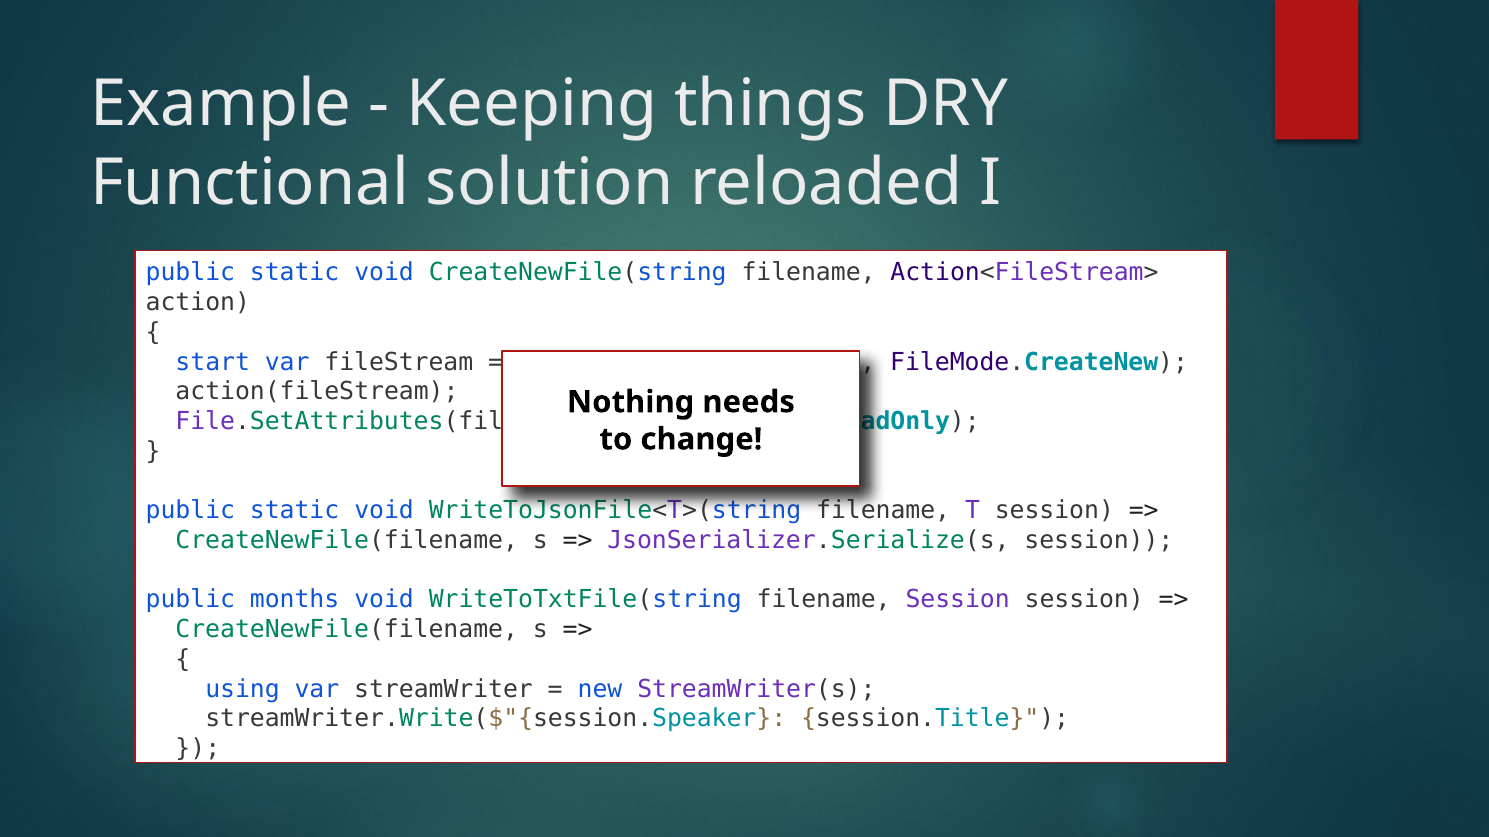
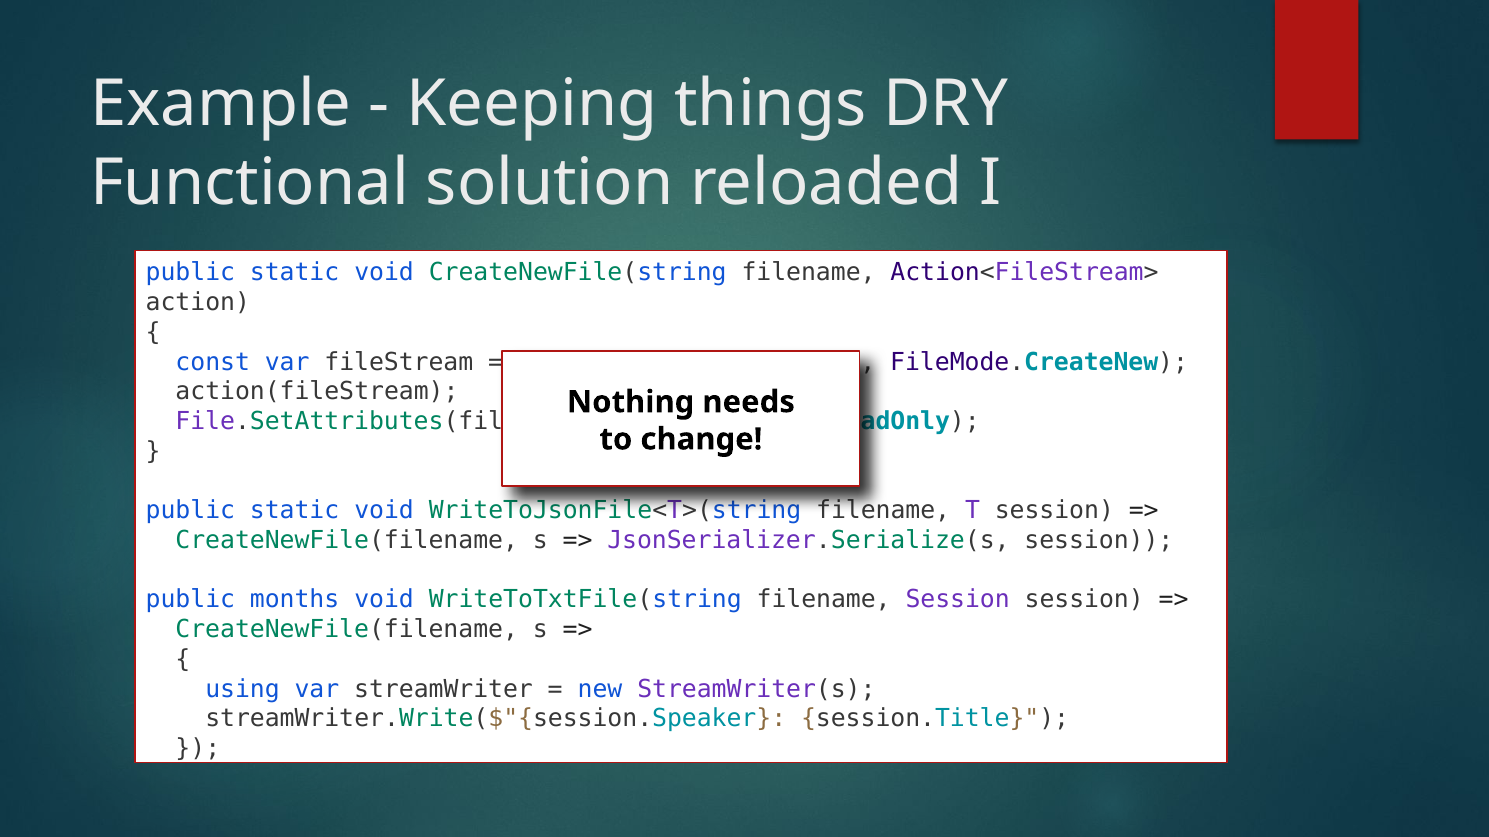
start: start -> const
